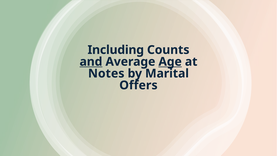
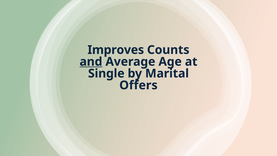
Including: Including -> Improves
Age underline: present -> none
Notes: Notes -> Single
